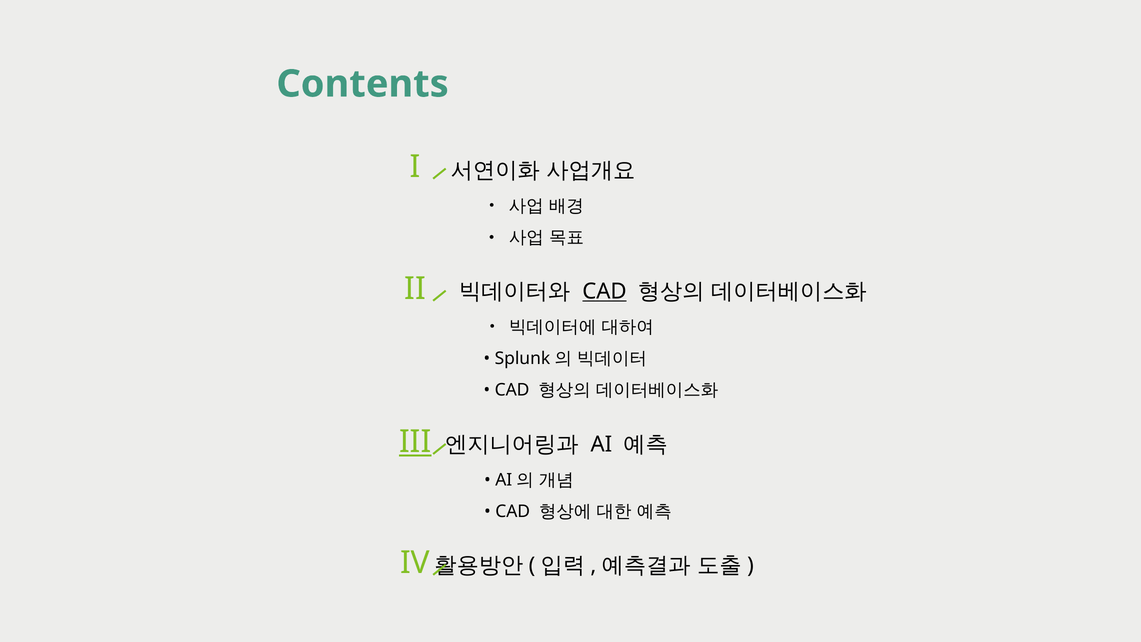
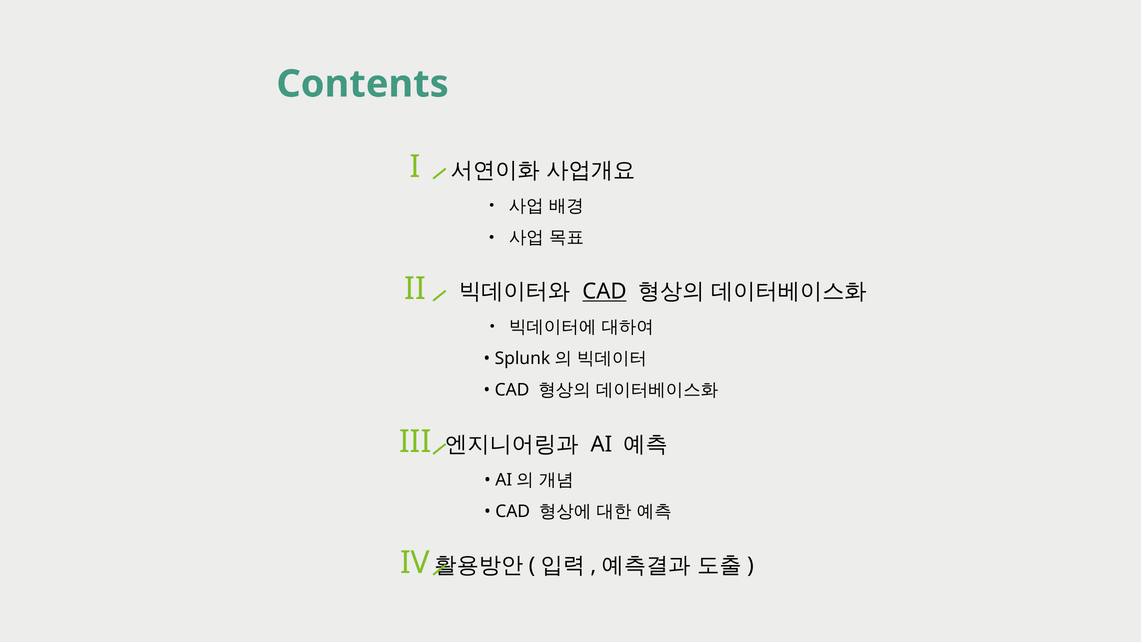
III underline: present -> none
